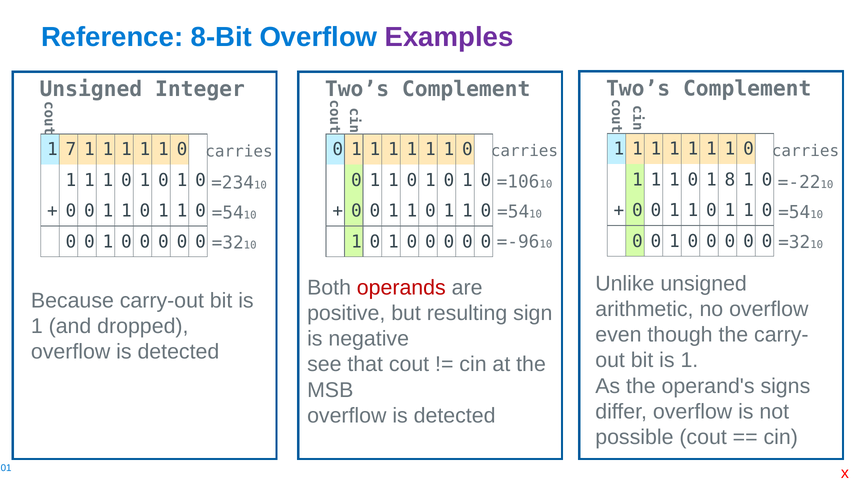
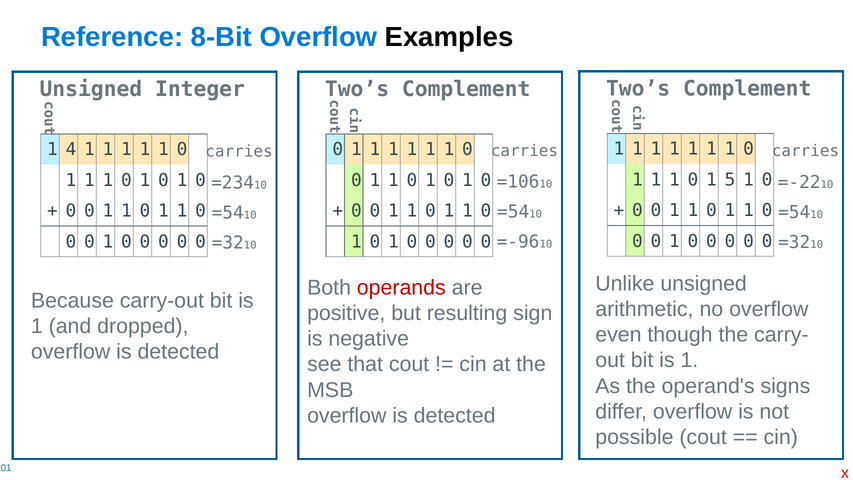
Examples colour: purple -> black
7: 7 -> 4
8: 8 -> 5
